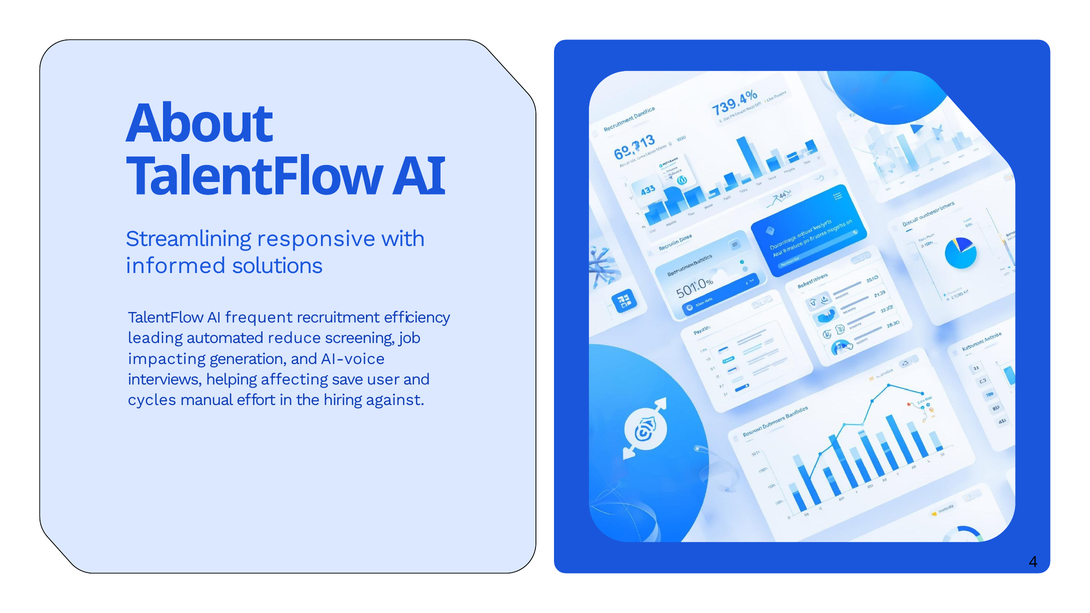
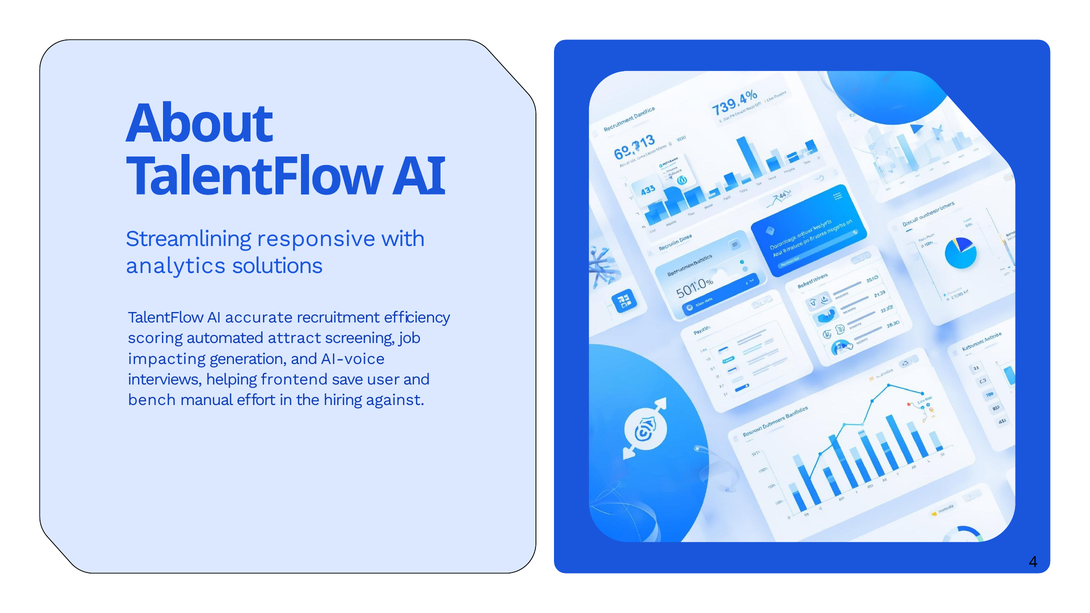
informed: informed -> analytics
frequent: frequent -> accurate
leading: leading -> scoring
reduce: reduce -> attract
affecting: affecting -> frontend
cycles: cycles -> bench
